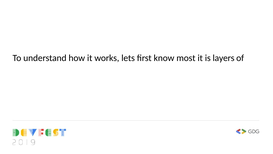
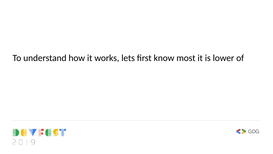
layers: layers -> lower
